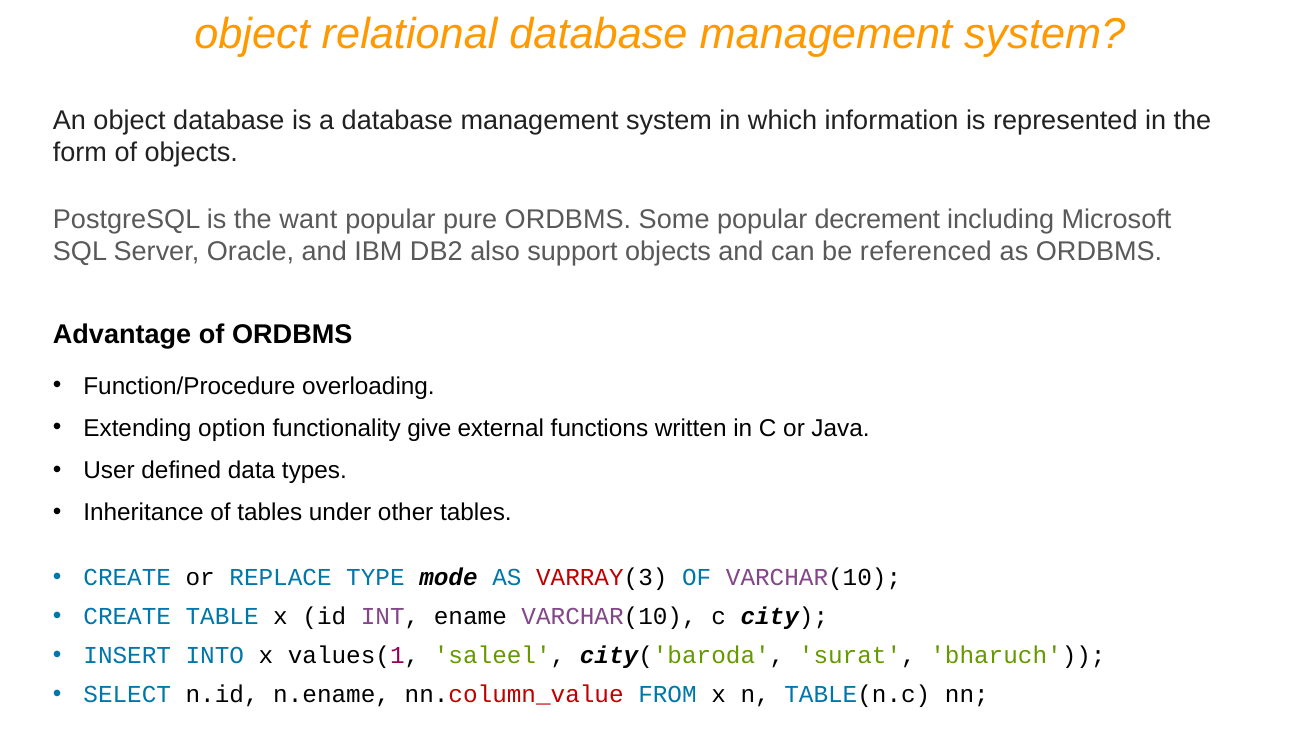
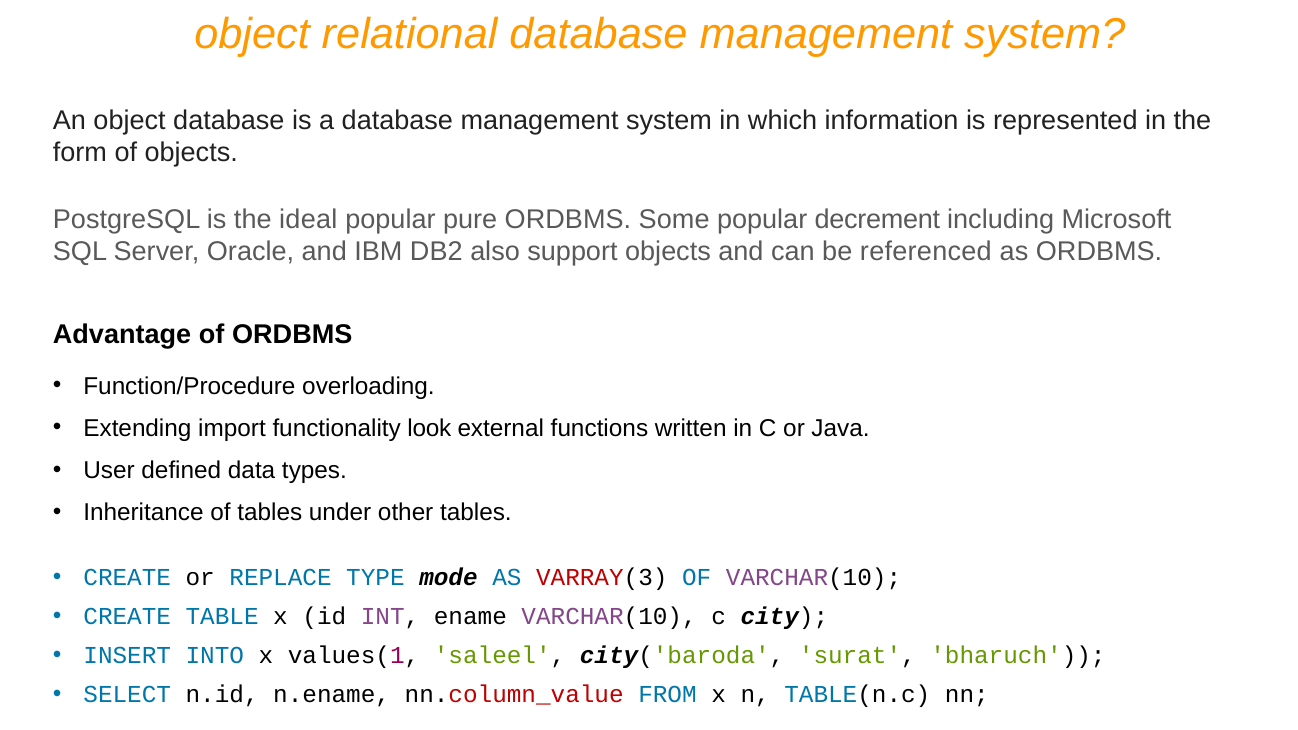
want: want -> ideal
option: option -> import
give: give -> look
